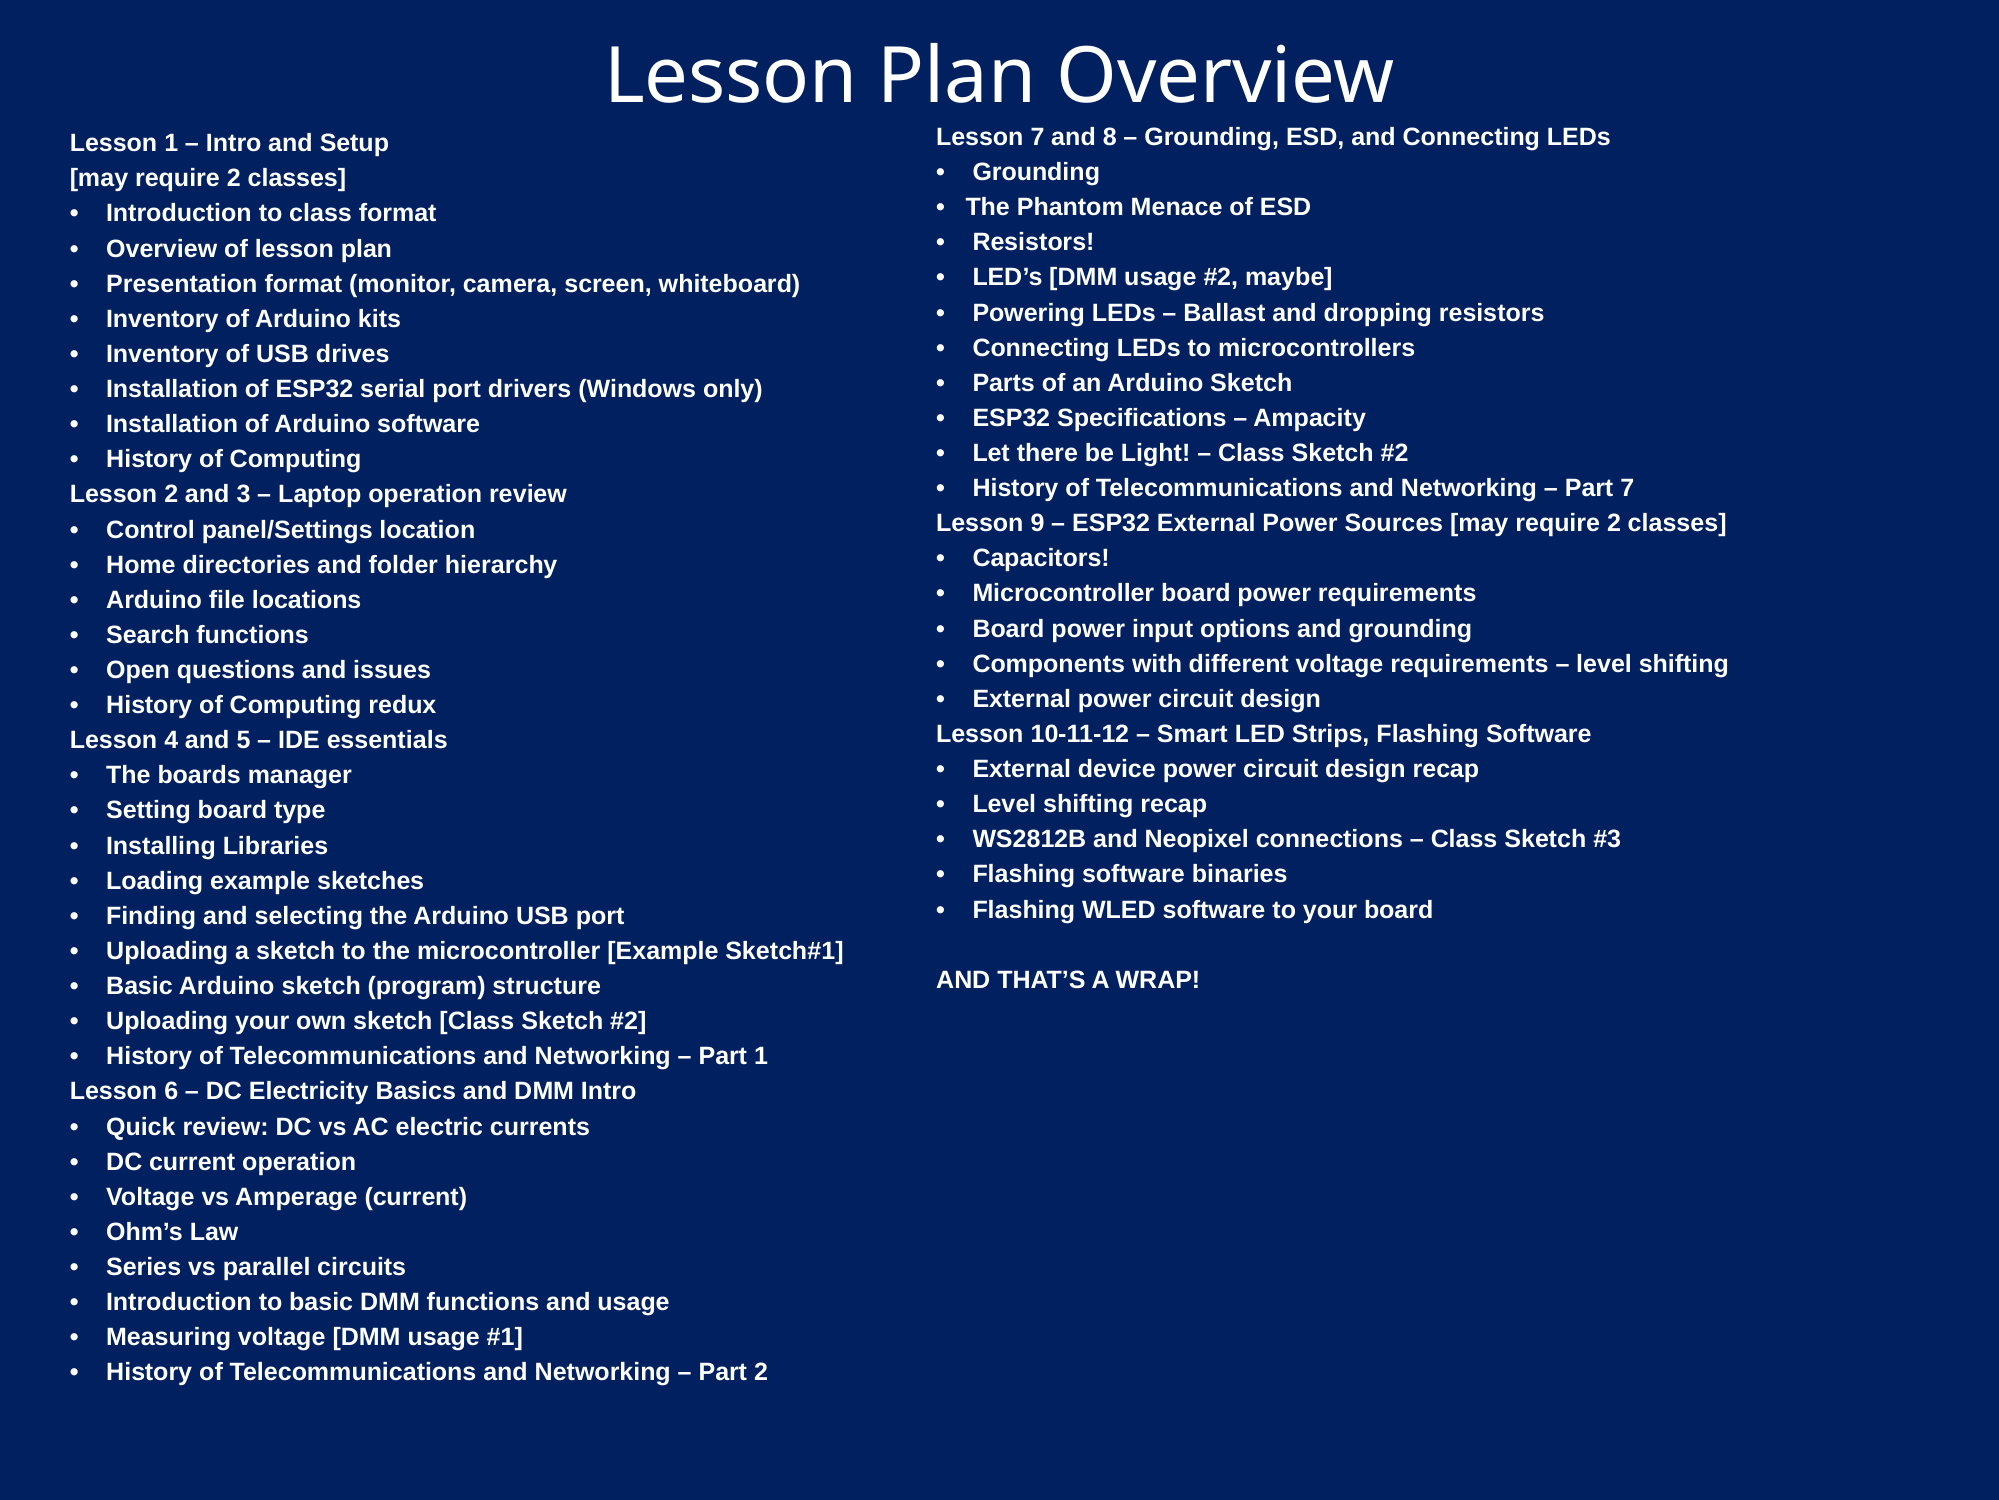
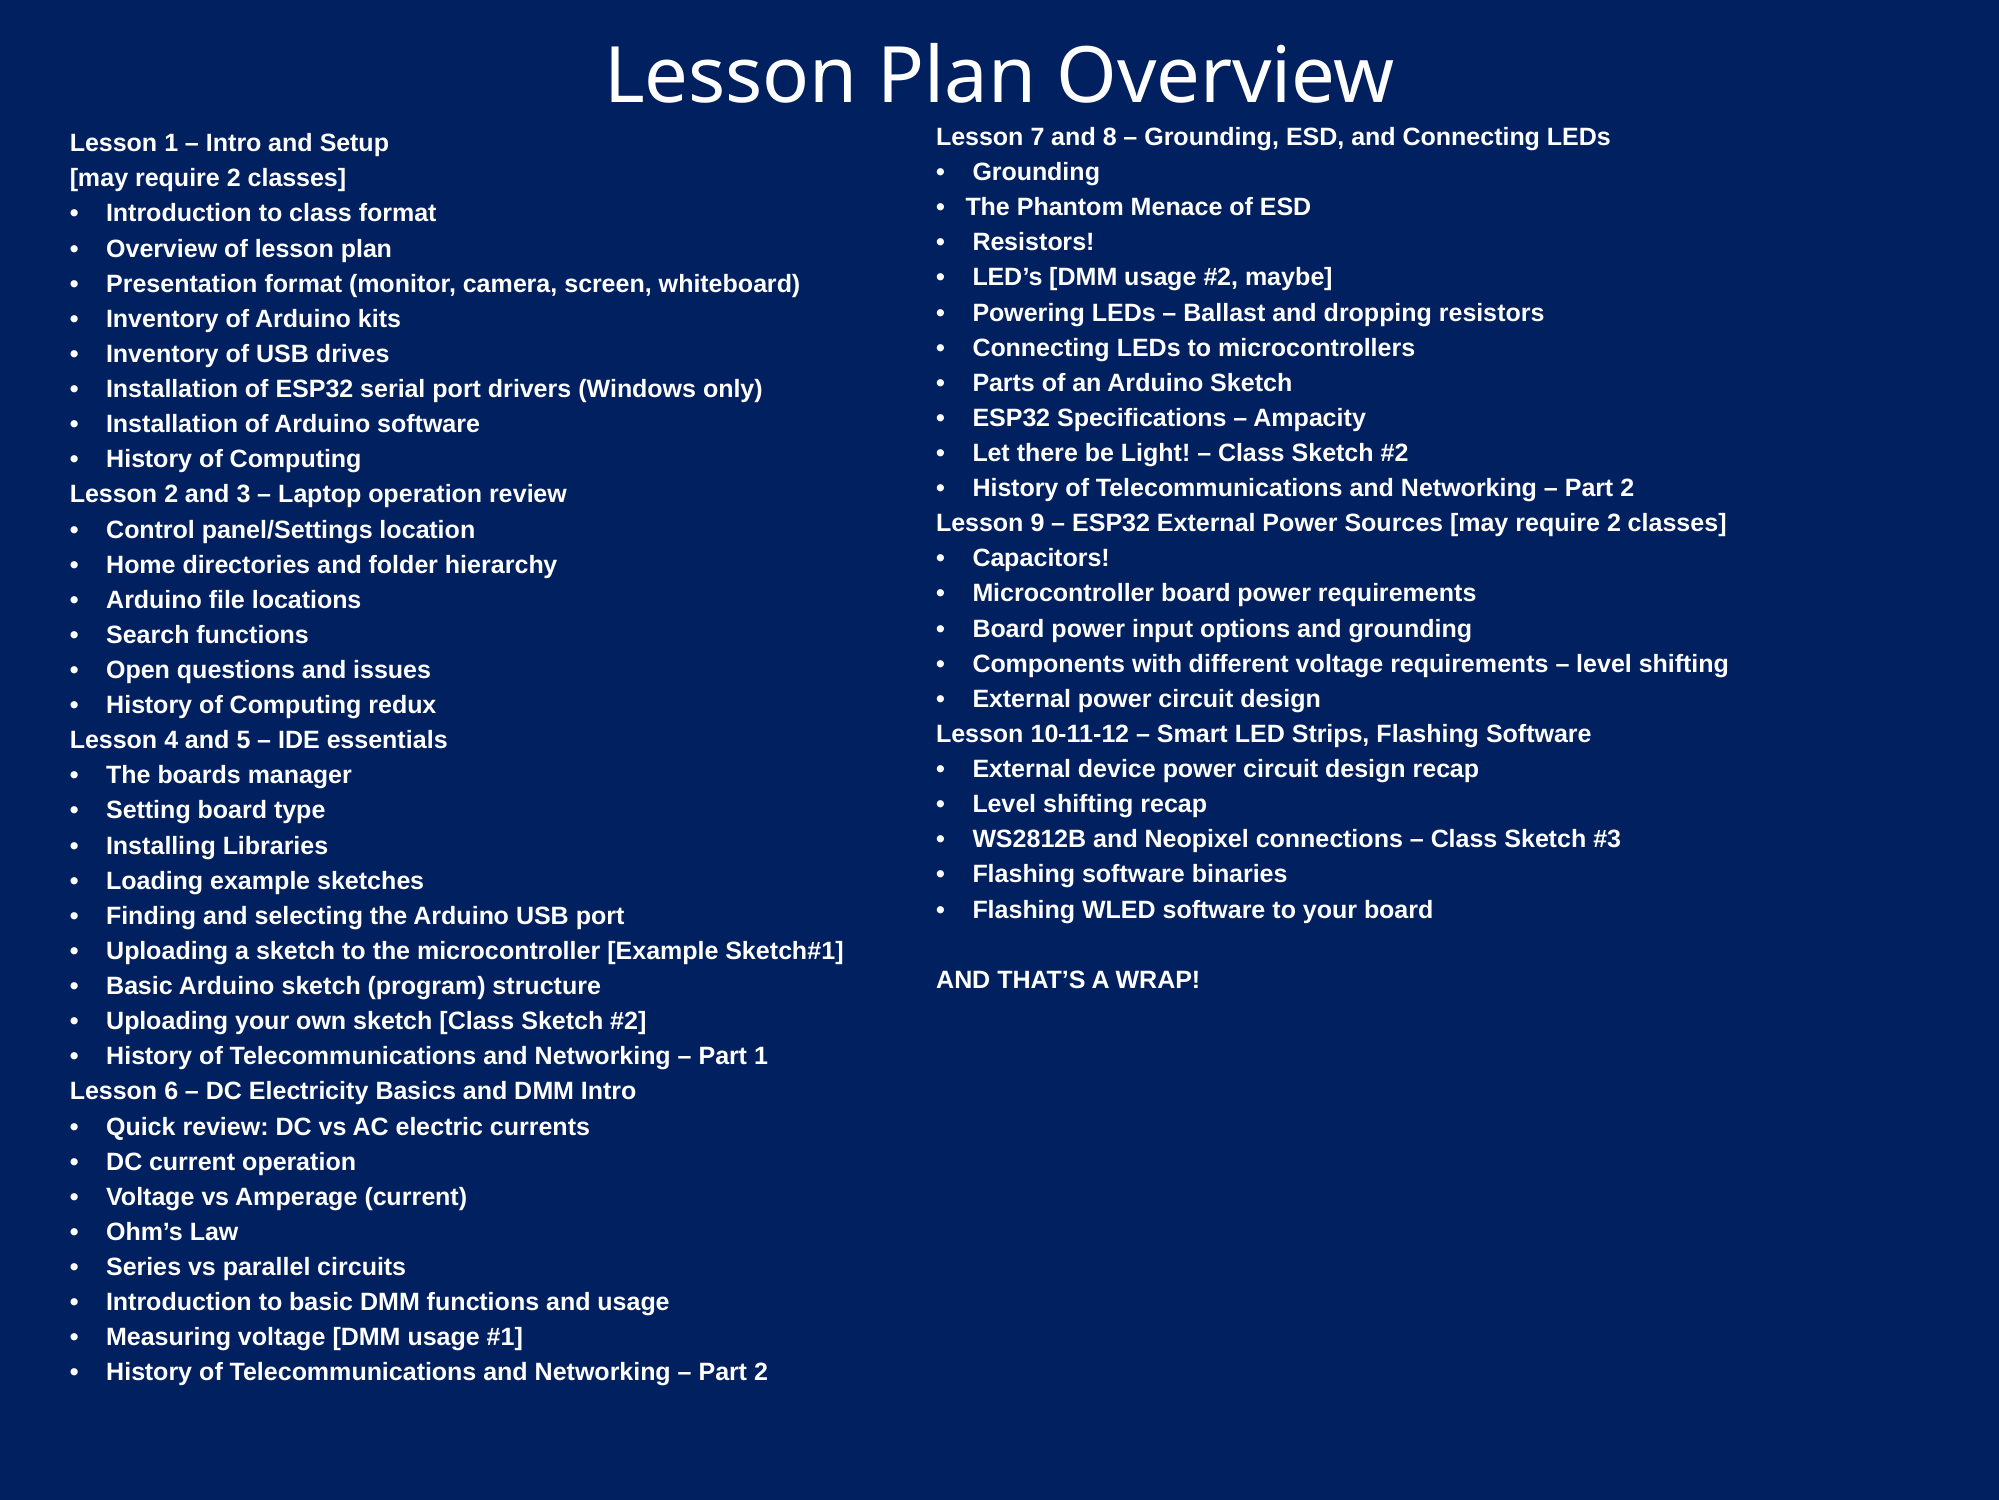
7 at (1627, 488): 7 -> 2
